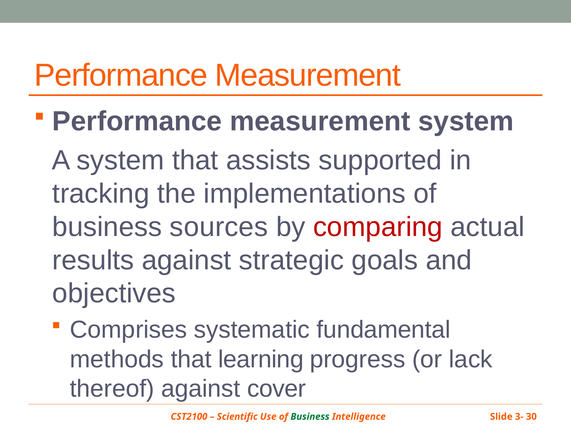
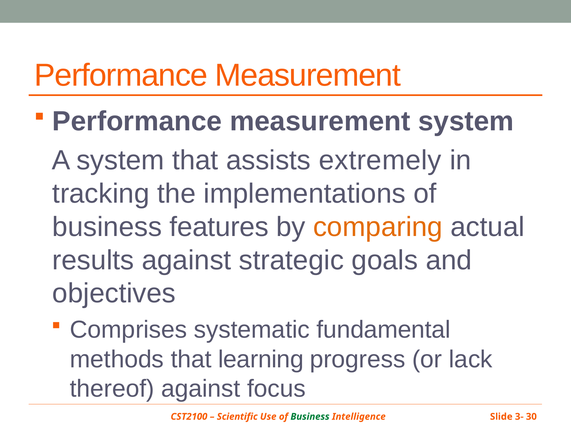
supported: supported -> extremely
sources: sources -> features
comparing colour: red -> orange
cover: cover -> focus
